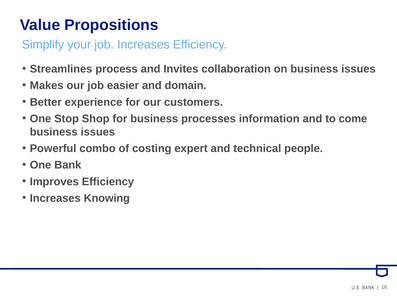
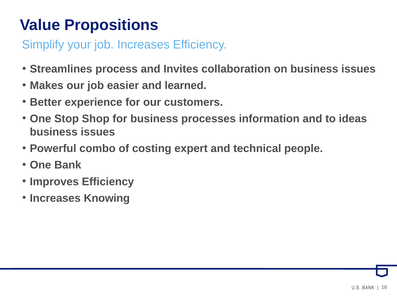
domain: domain -> learned
come: come -> ideas
